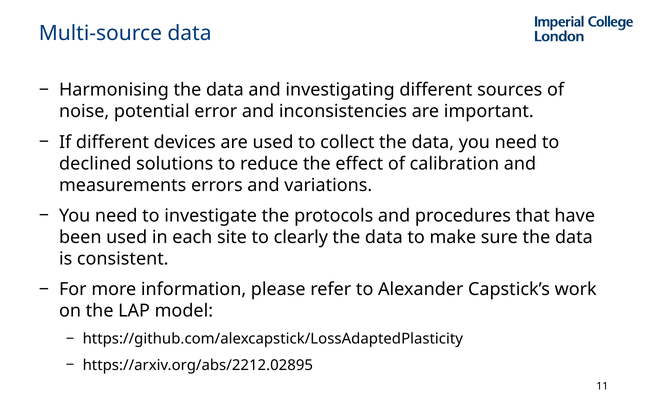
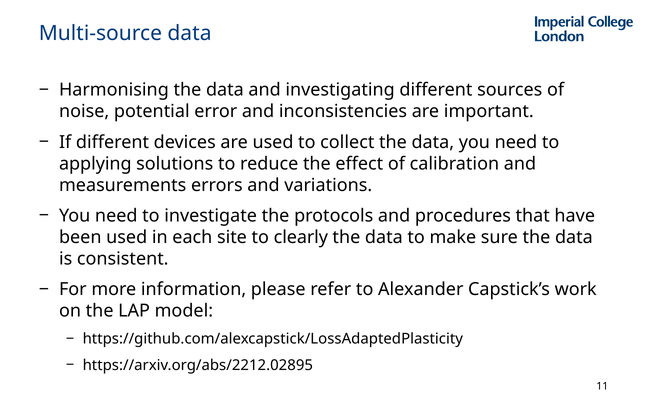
declined: declined -> applying
